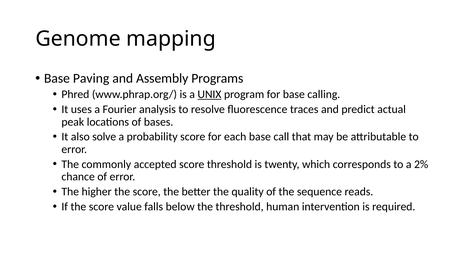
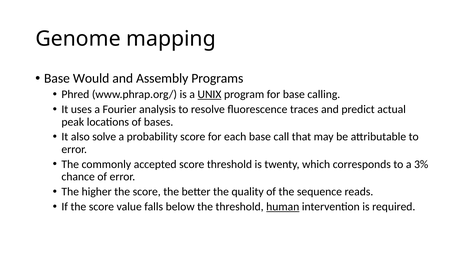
Paving: Paving -> Would
2%: 2% -> 3%
human underline: none -> present
